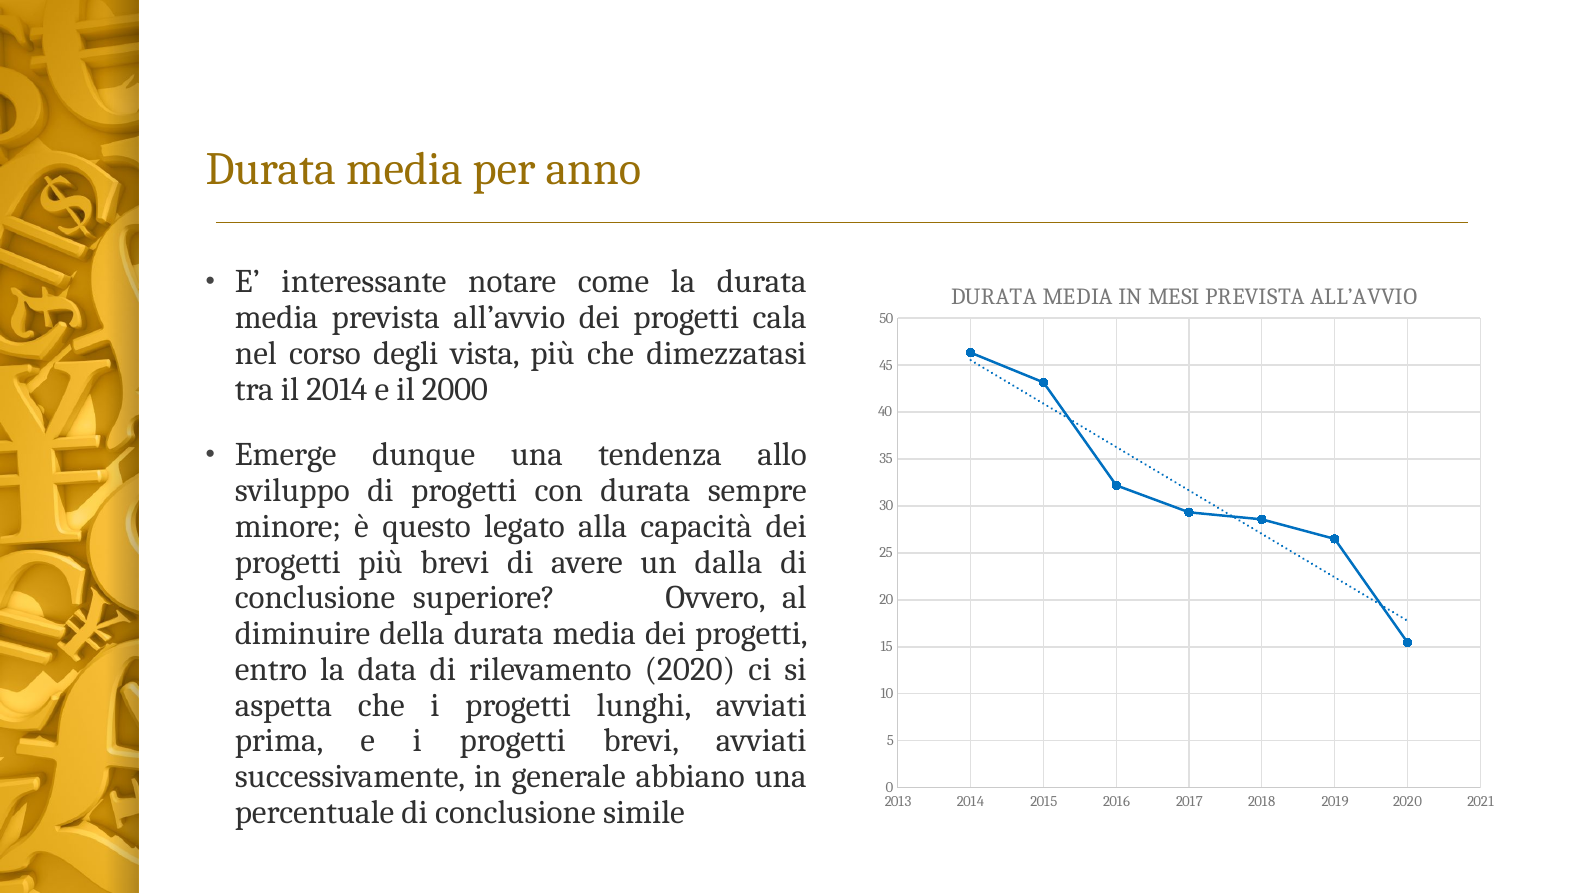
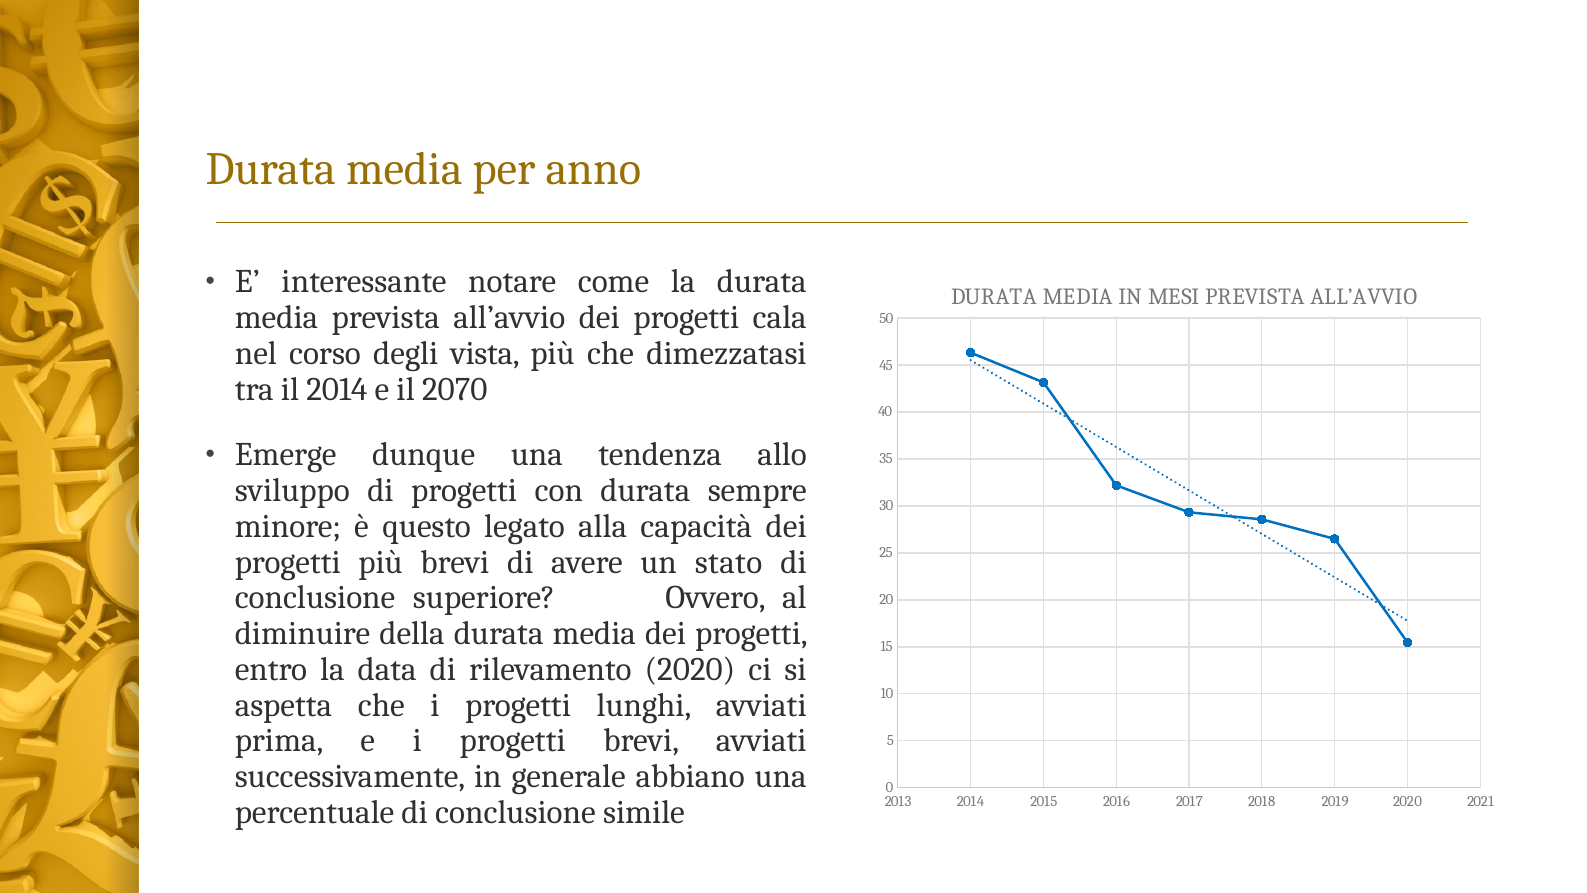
2000: 2000 -> 2070
dalla: dalla -> stato
